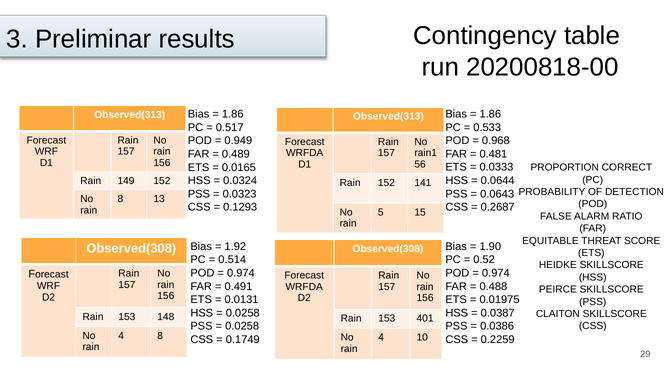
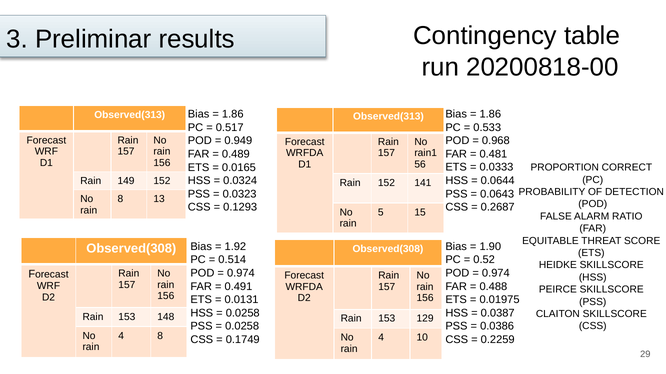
401: 401 -> 129
